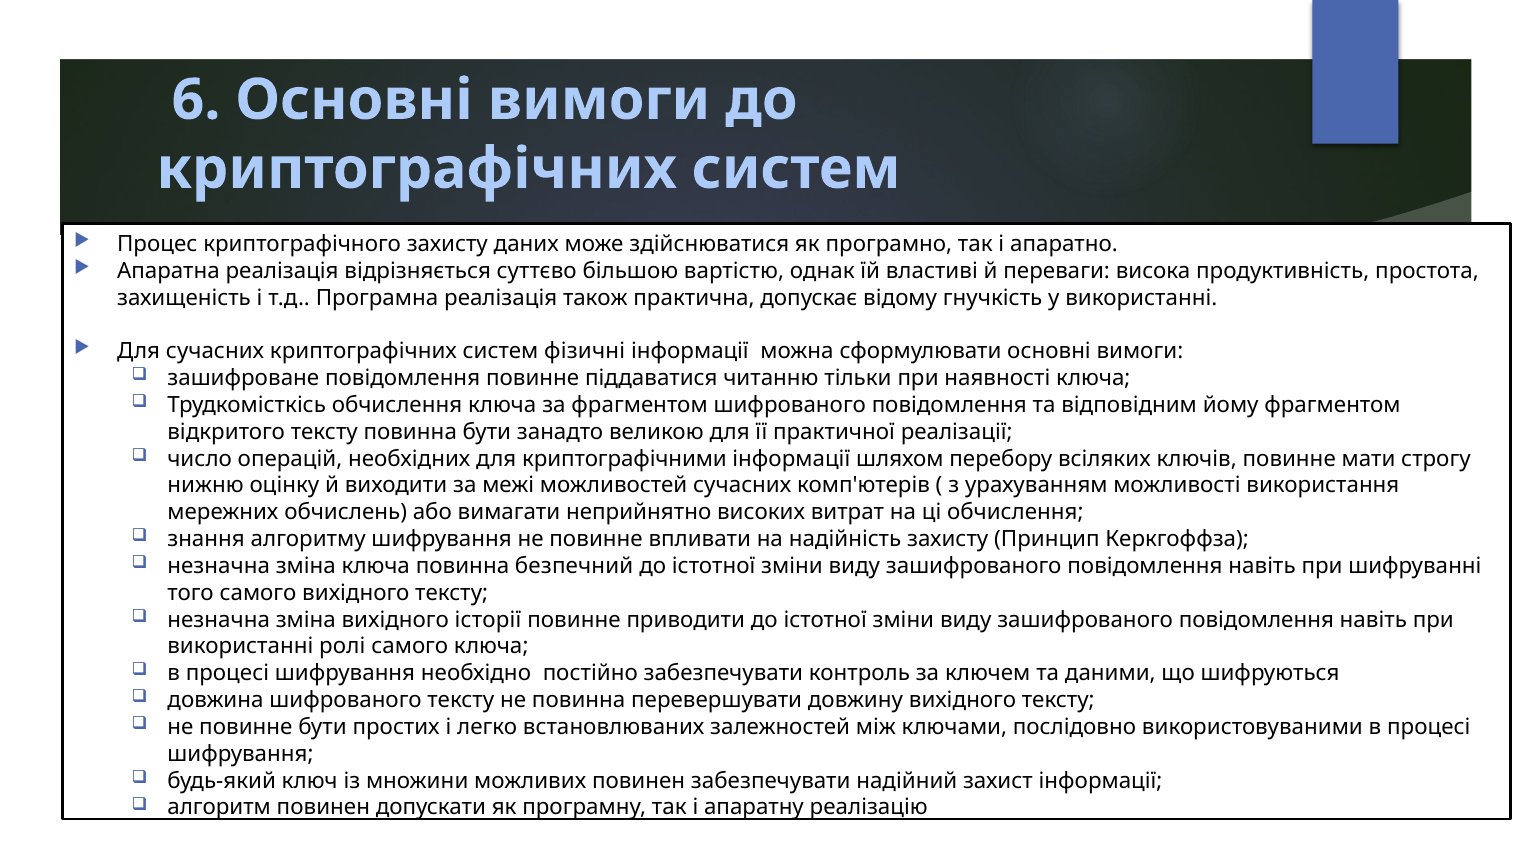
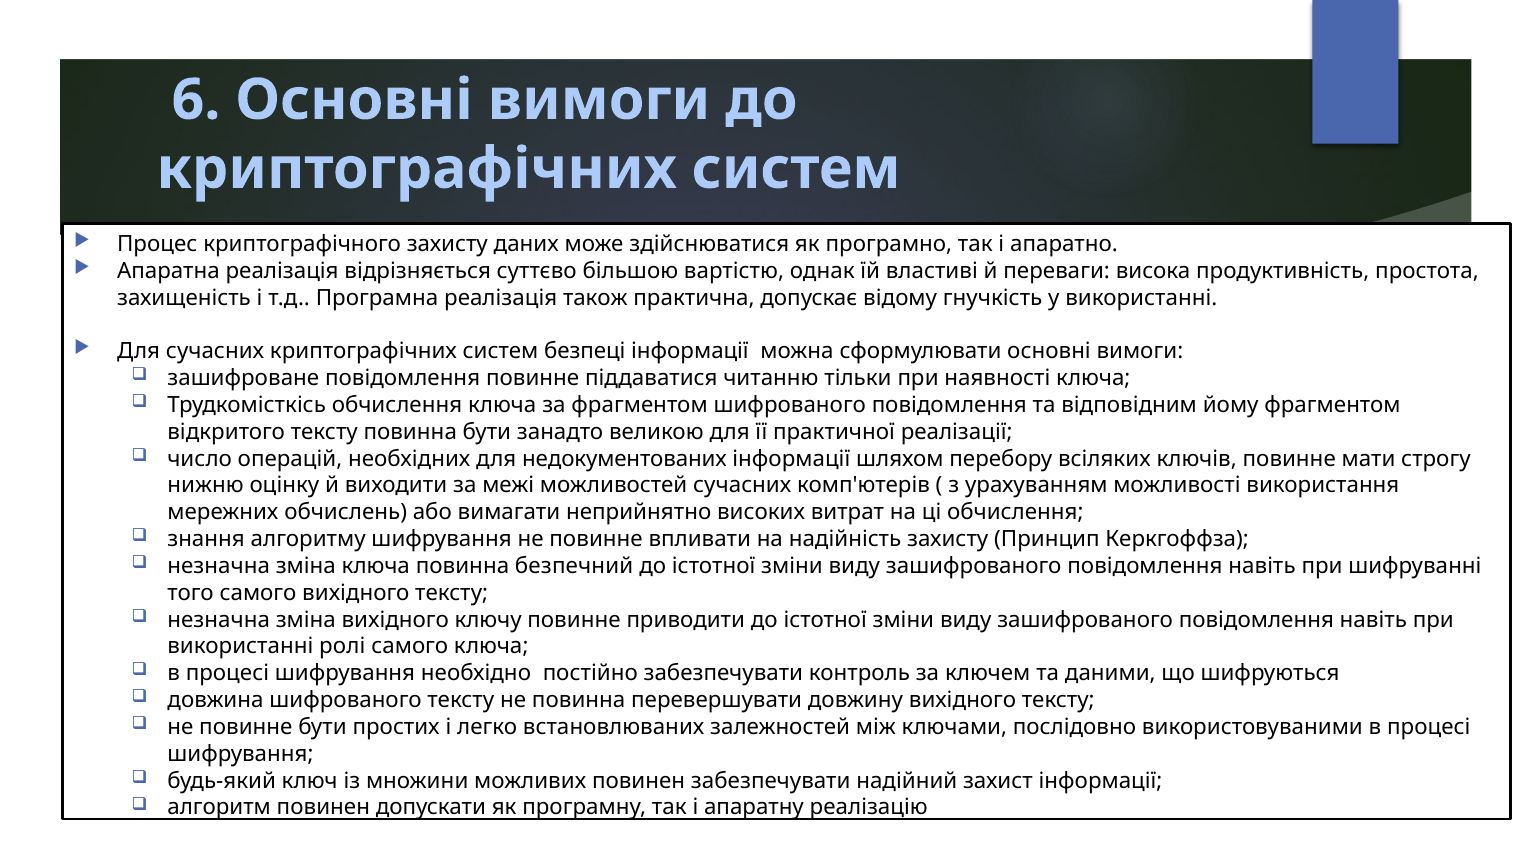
фізичні: фізичні -> безпеці
криптографічними: криптографічними -> недокументованих
історії: історії -> ключу
